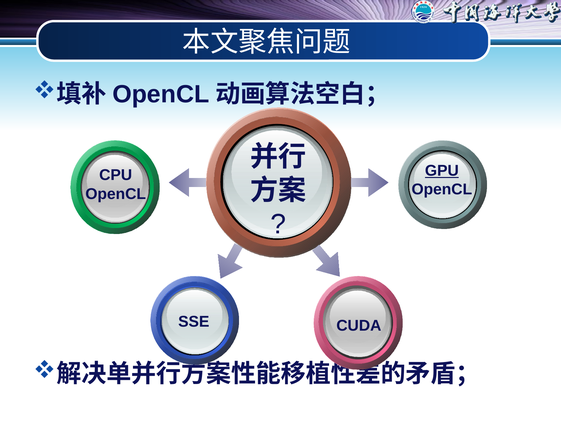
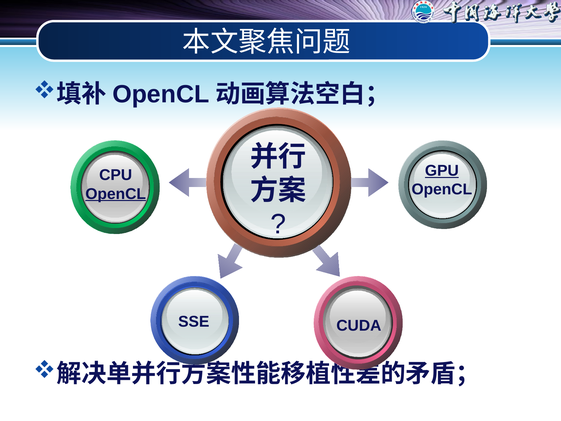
OpenCL at (116, 194) underline: none -> present
